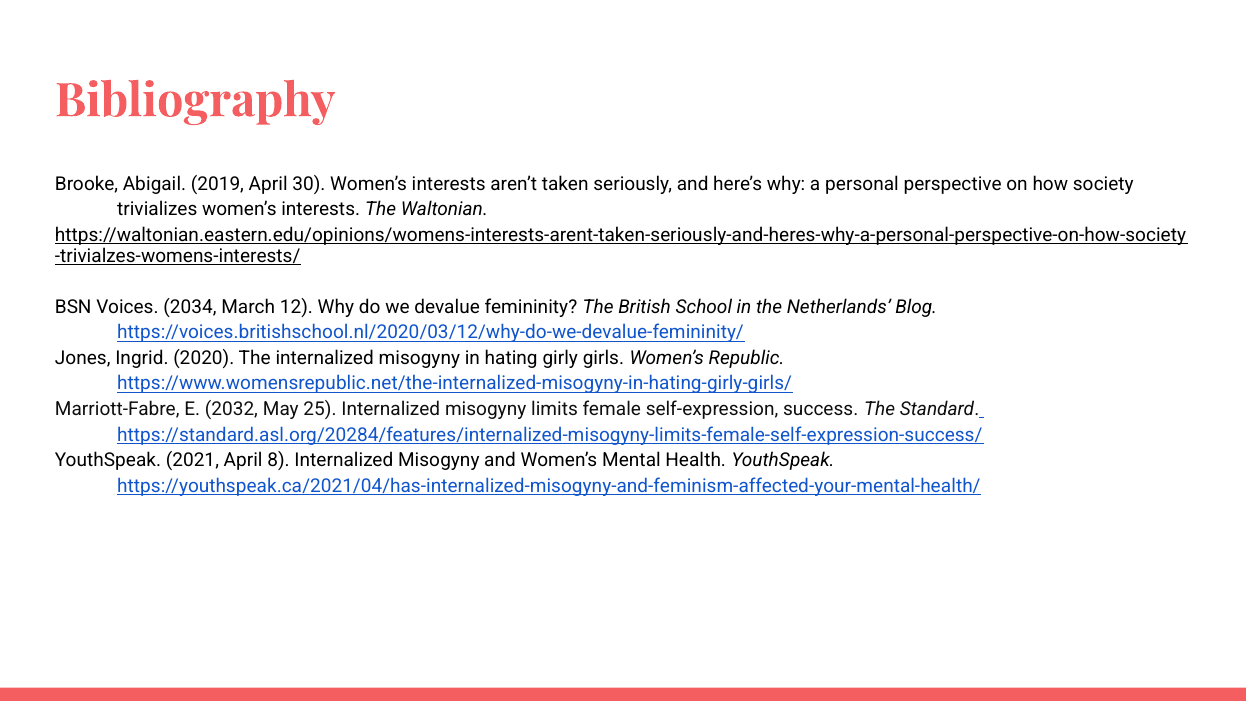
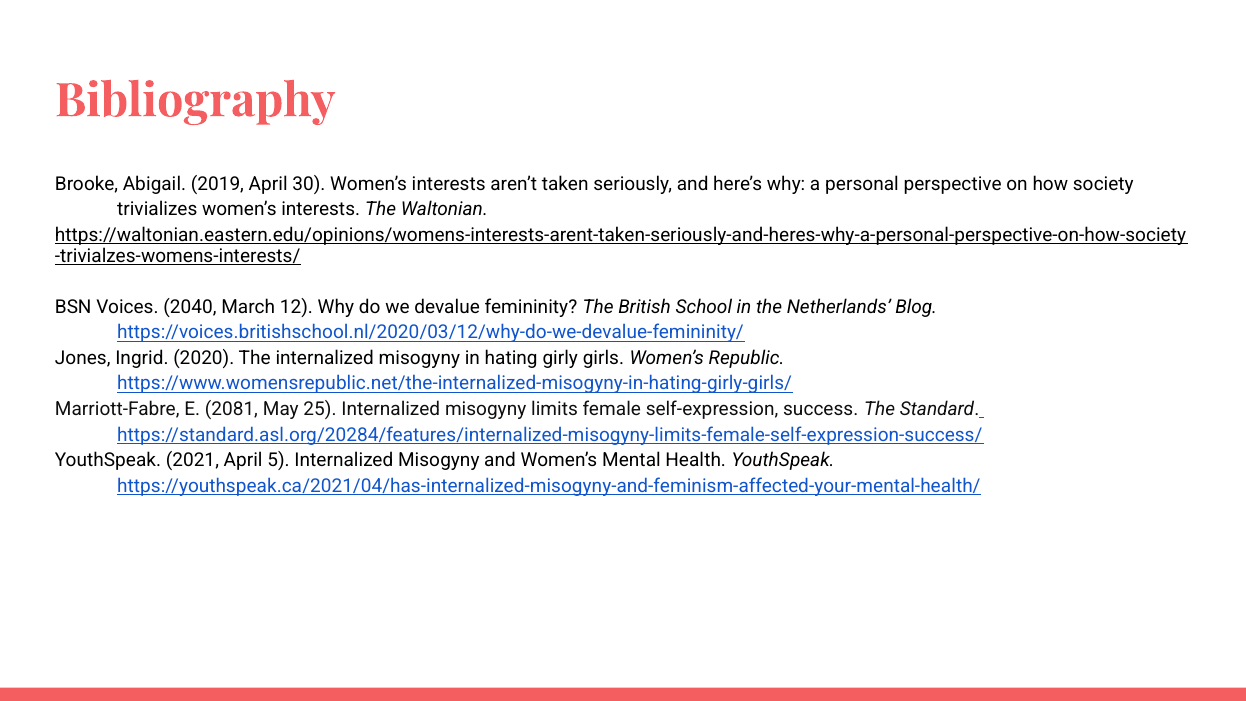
2034: 2034 -> 2040
2032: 2032 -> 2081
8: 8 -> 5
